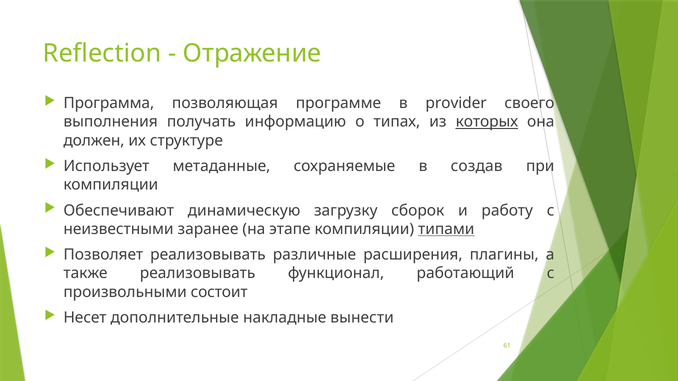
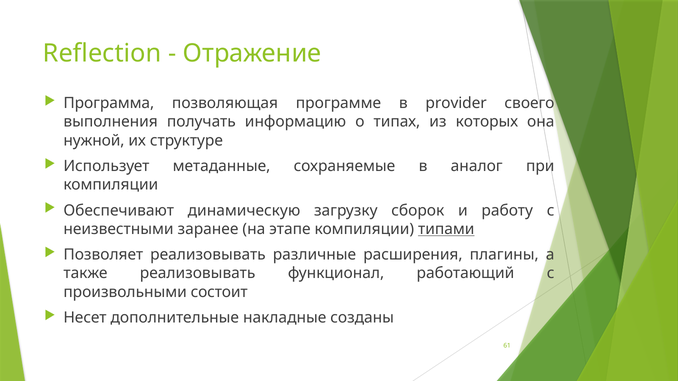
которых underline: present -> none
должен: должен -> нужной
создав: создав -> аналог
вынести: вынести -> созданы
